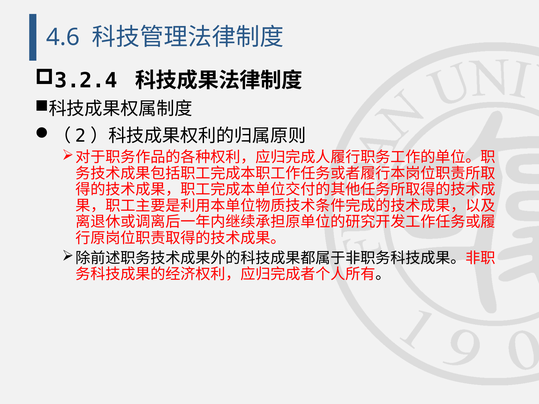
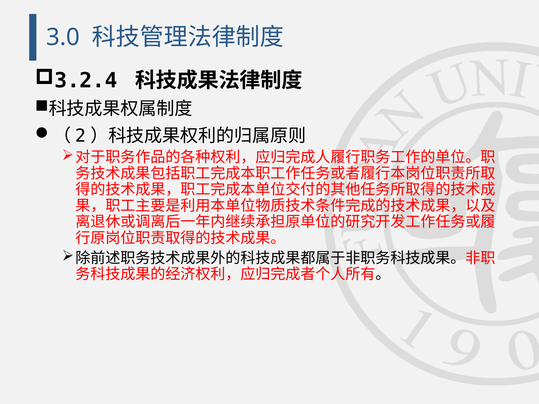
4.6: 4.6 -> 3.0
